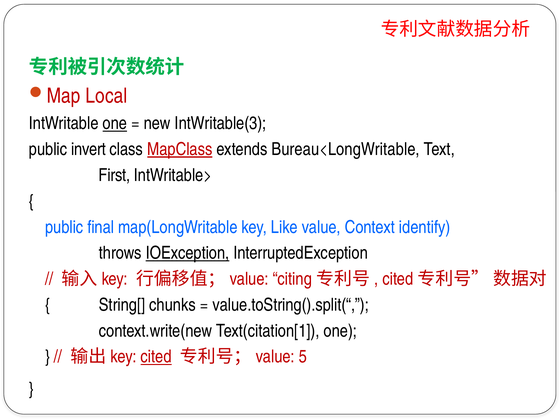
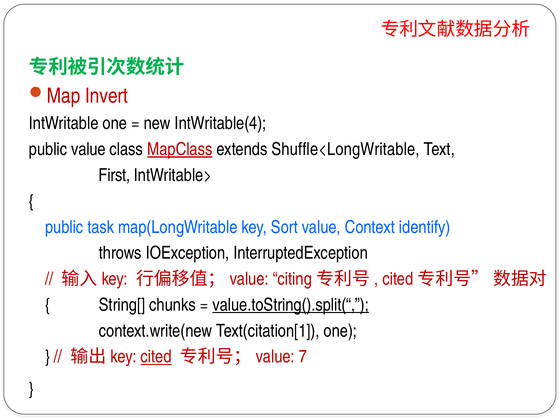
Local: Local -> Invert
one at (115, 123) underline: present -> none
IntWritable(3: IntWritable(3 -> IntWritable(4
public invert: invert -> value
Bureau<LongWritable: Bureau<LongWritable -> Shuffle<LongWritable
final: final -> task
Like: Like -> Sort
IOException underline: present -> none
value.toString().split(“ underline: none -> present
5: 5 -> 7
